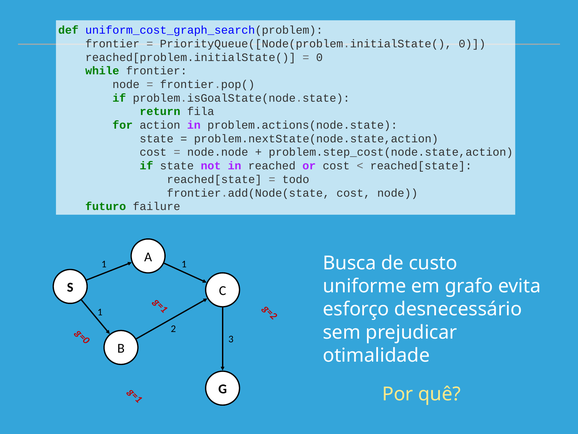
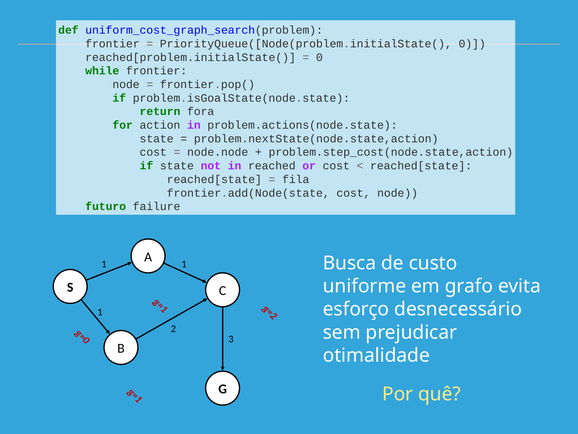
fila: fila -> fora
todo: todo -> fila
